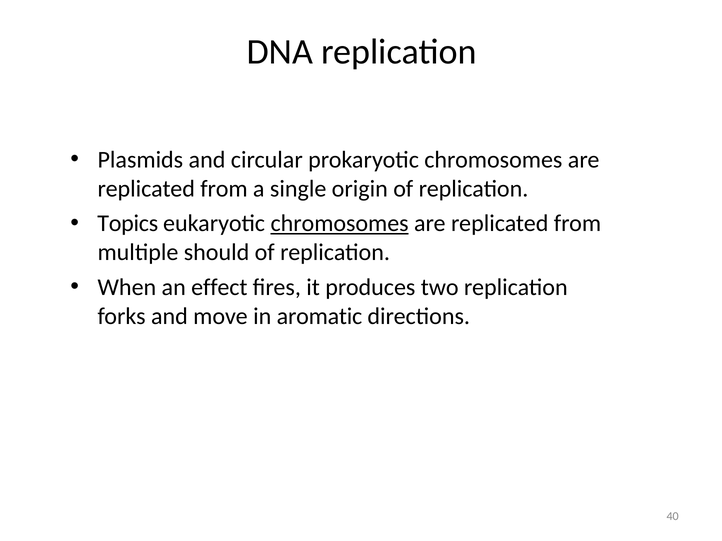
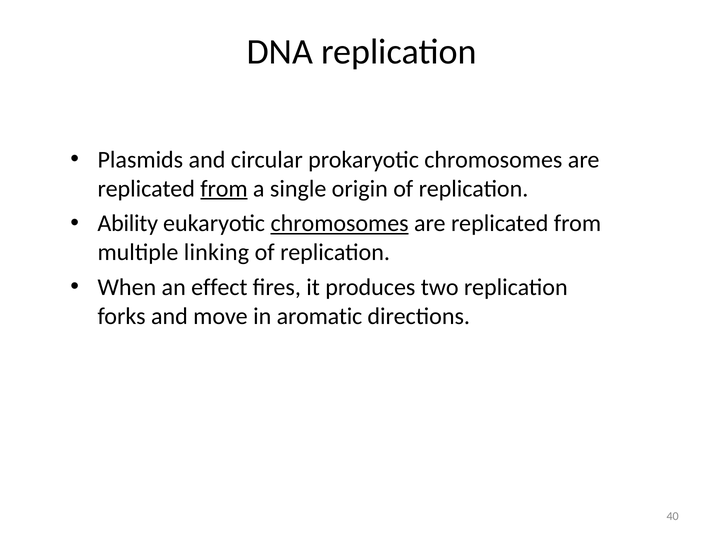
from at (224, 189) underline: none -> present
Topics: Topics -> Ability
should: should -> linking
